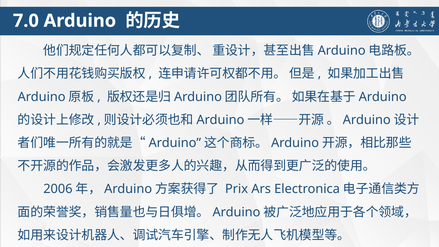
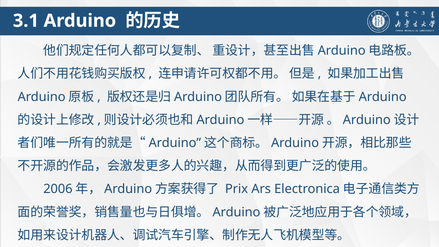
7.0: 7.0 -> 3.1
